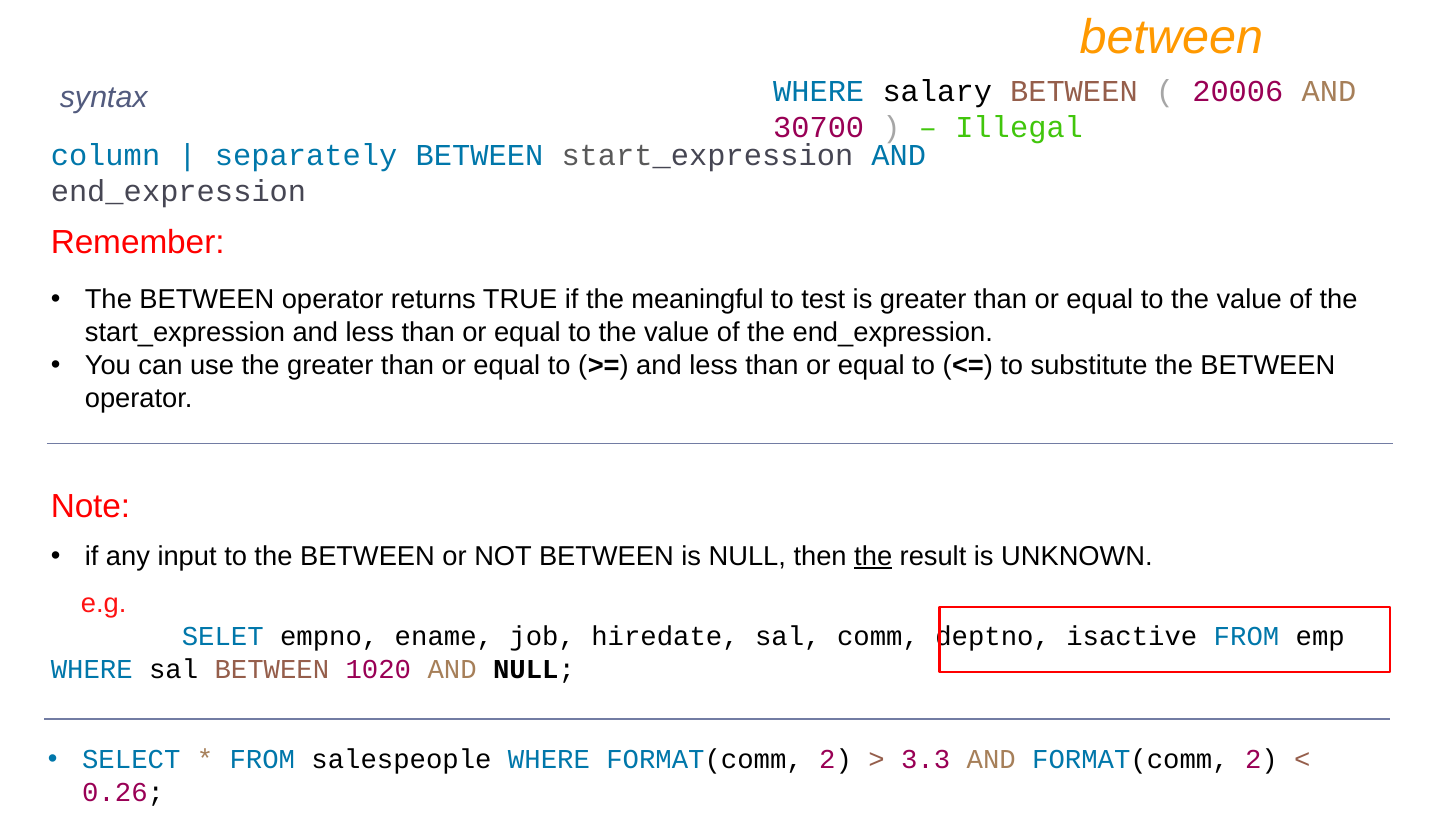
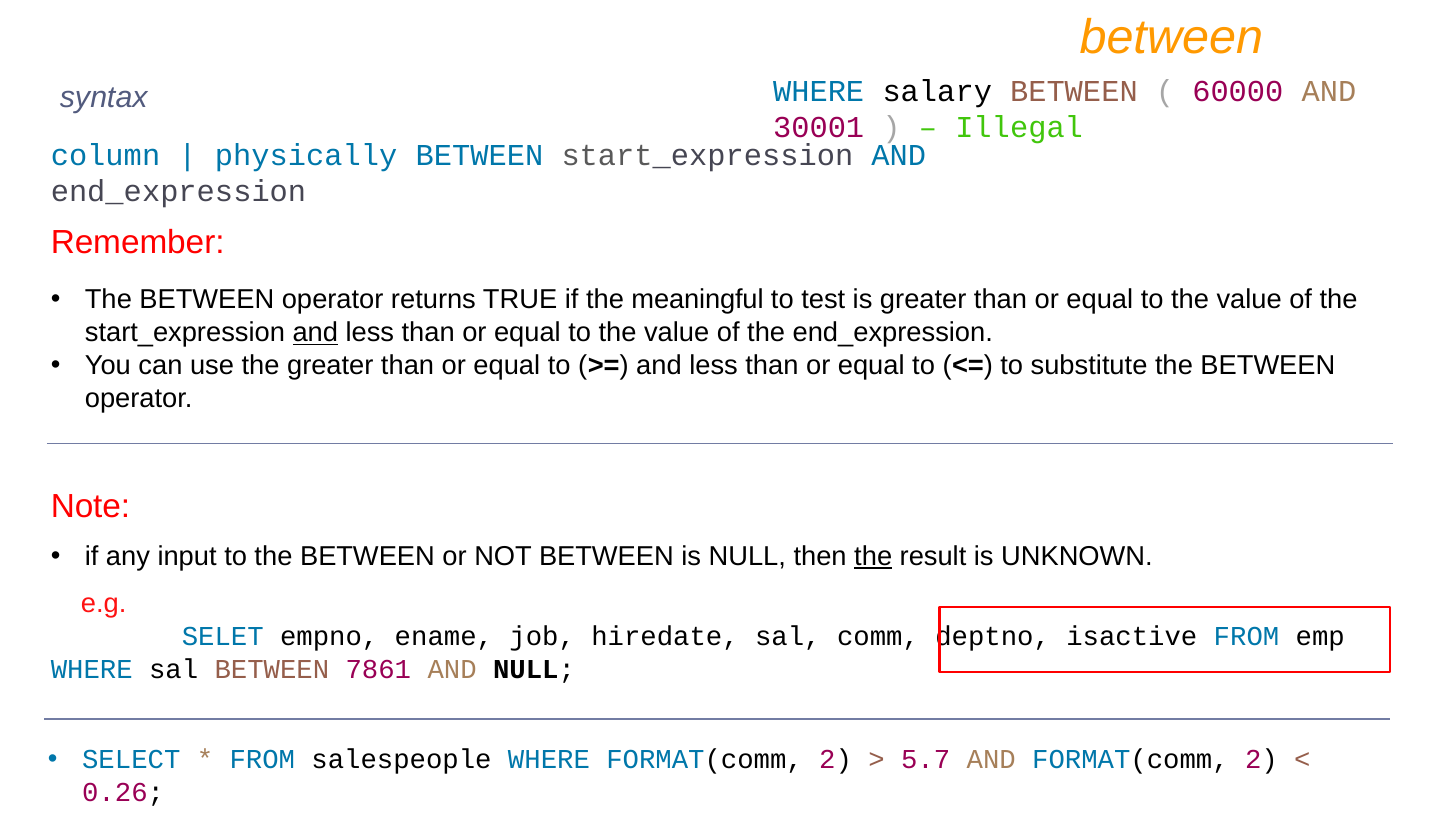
20006: 20006 -> 60000
30700: 30700 -> 30001
separately: separately -> physically
and at (315, 333) underline: none -> present
1020: 1020 -> 7861
3.3: 3.3 -> 5.7
